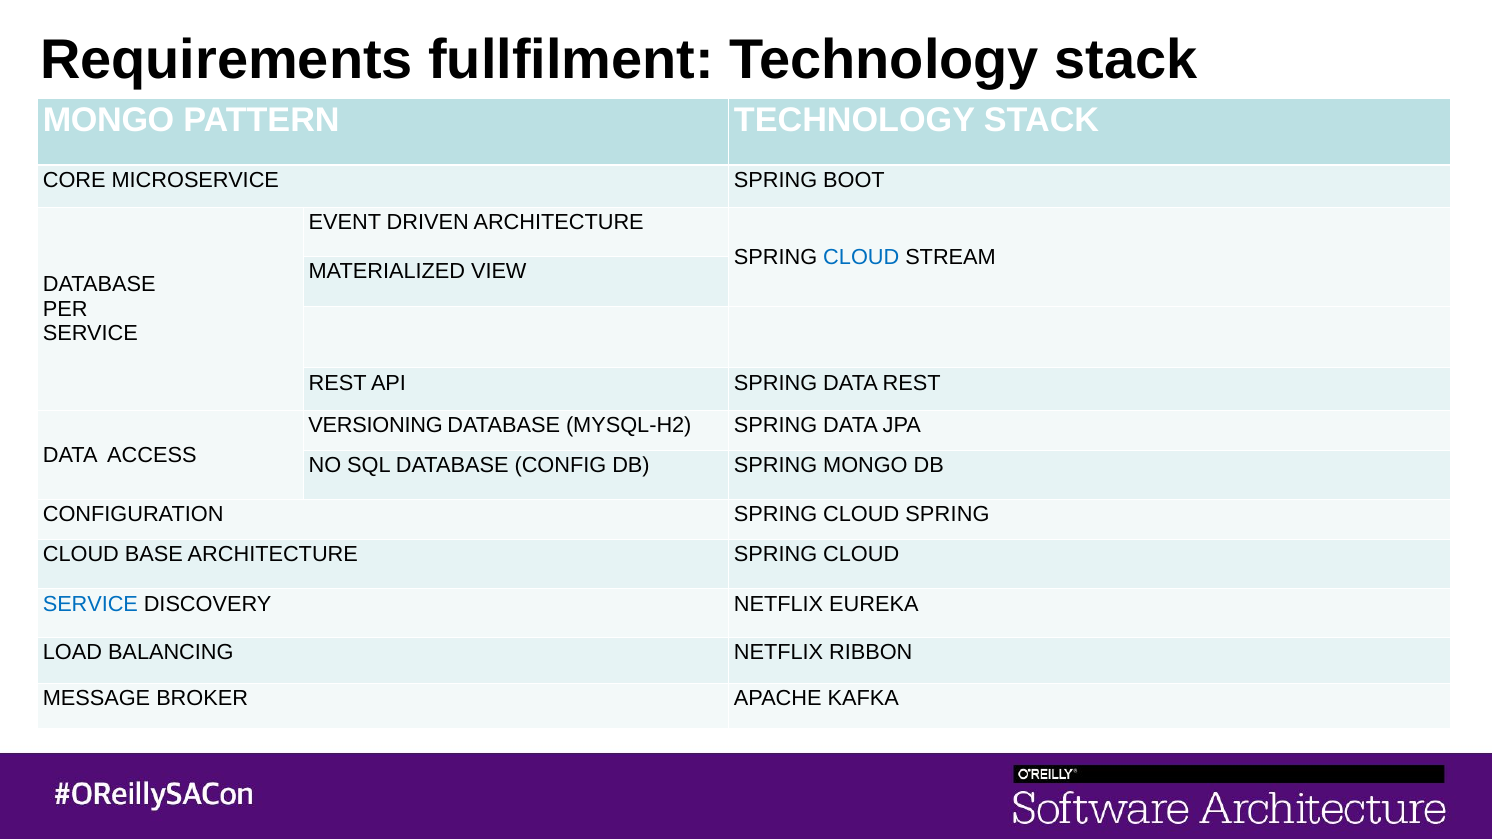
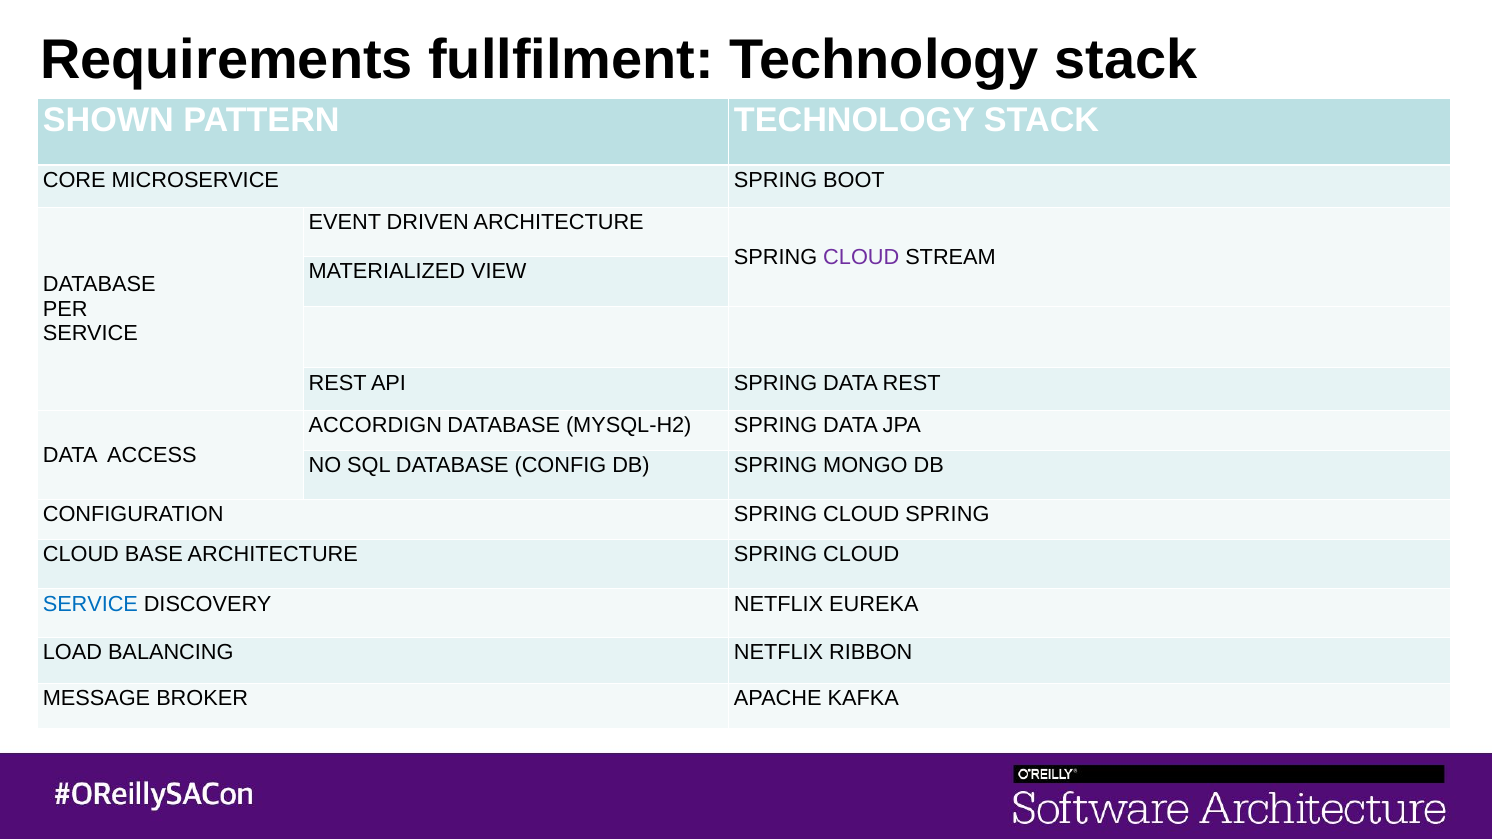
MONGO at (109, 120): MONGO -> SHOWN
CLOUD at (861, 257) colour: blue -> purple
VERSIONING: VERSIONING -> ACCORDIGN
